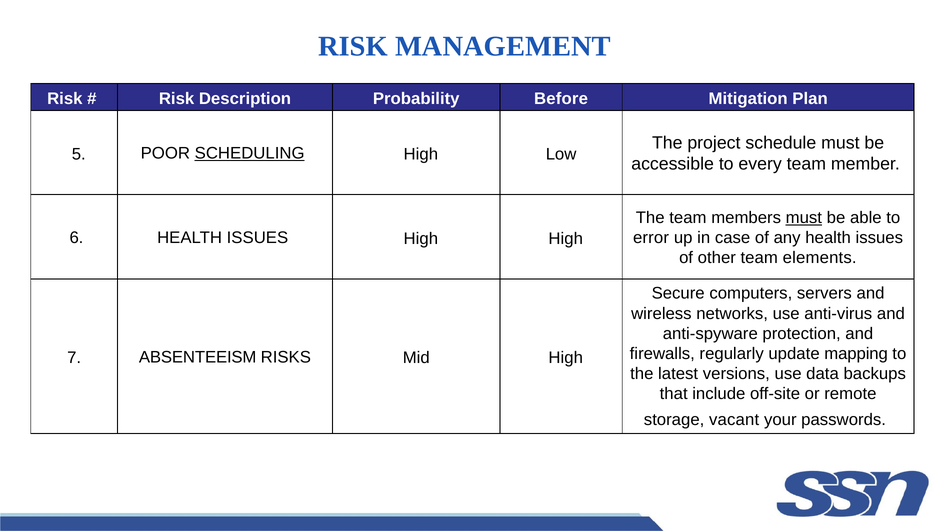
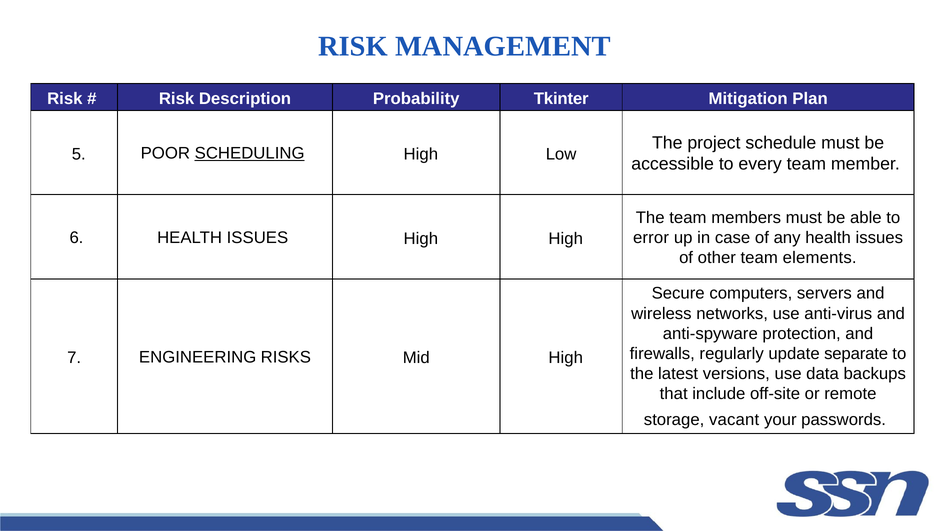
Before: Before -> Tkinter
must at (804, 218) underline: present -> none
mapping: mapping -> separate
ABSENTEEISM: ABSENTEEISM -> ENGINEERING
